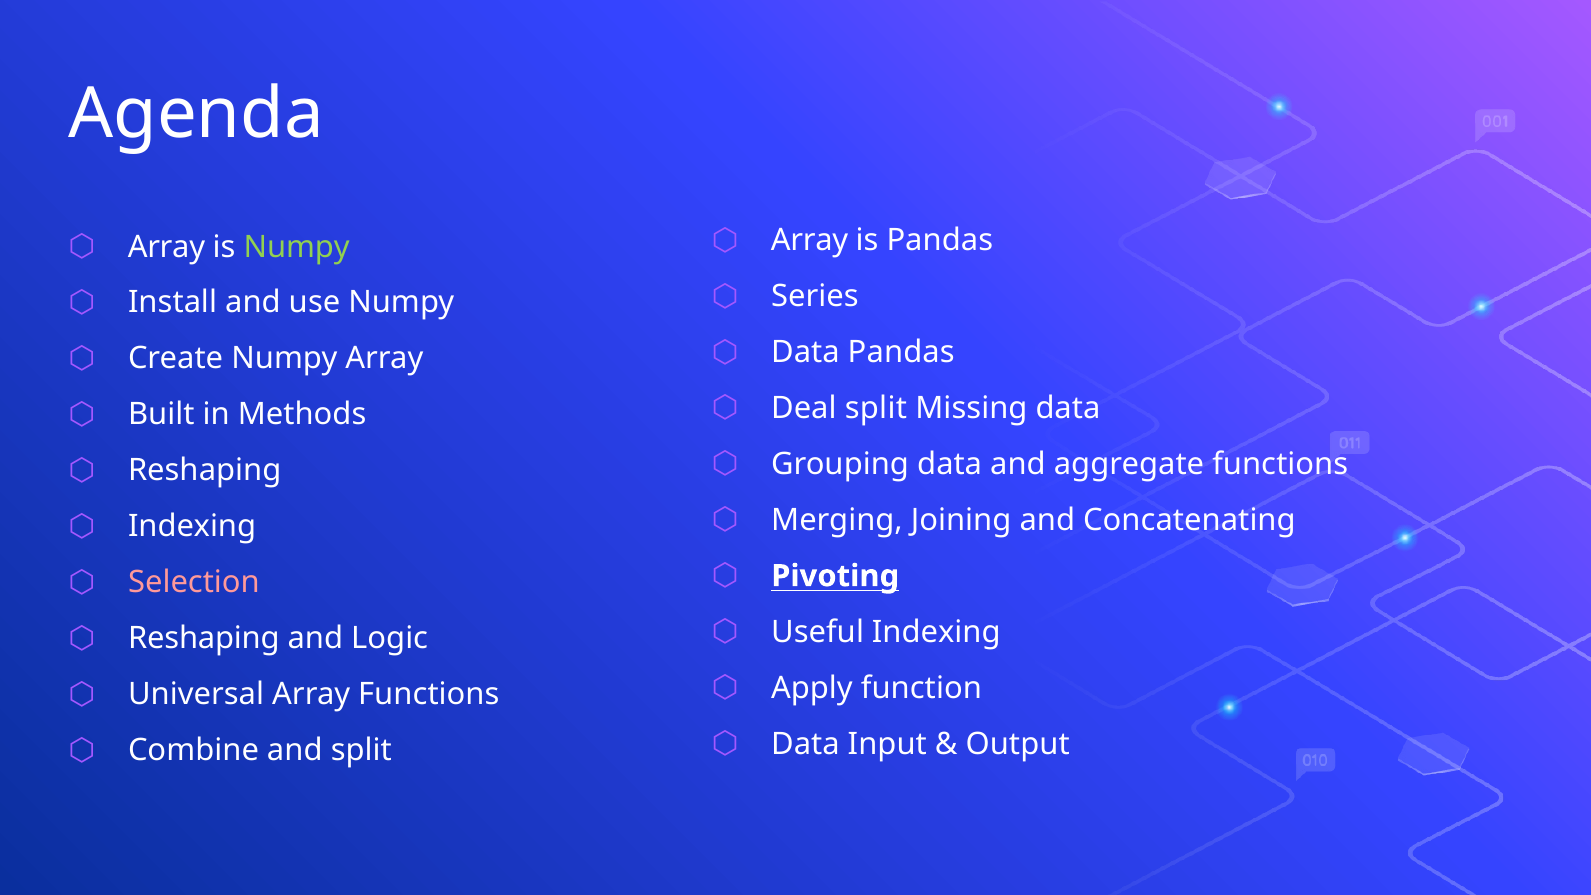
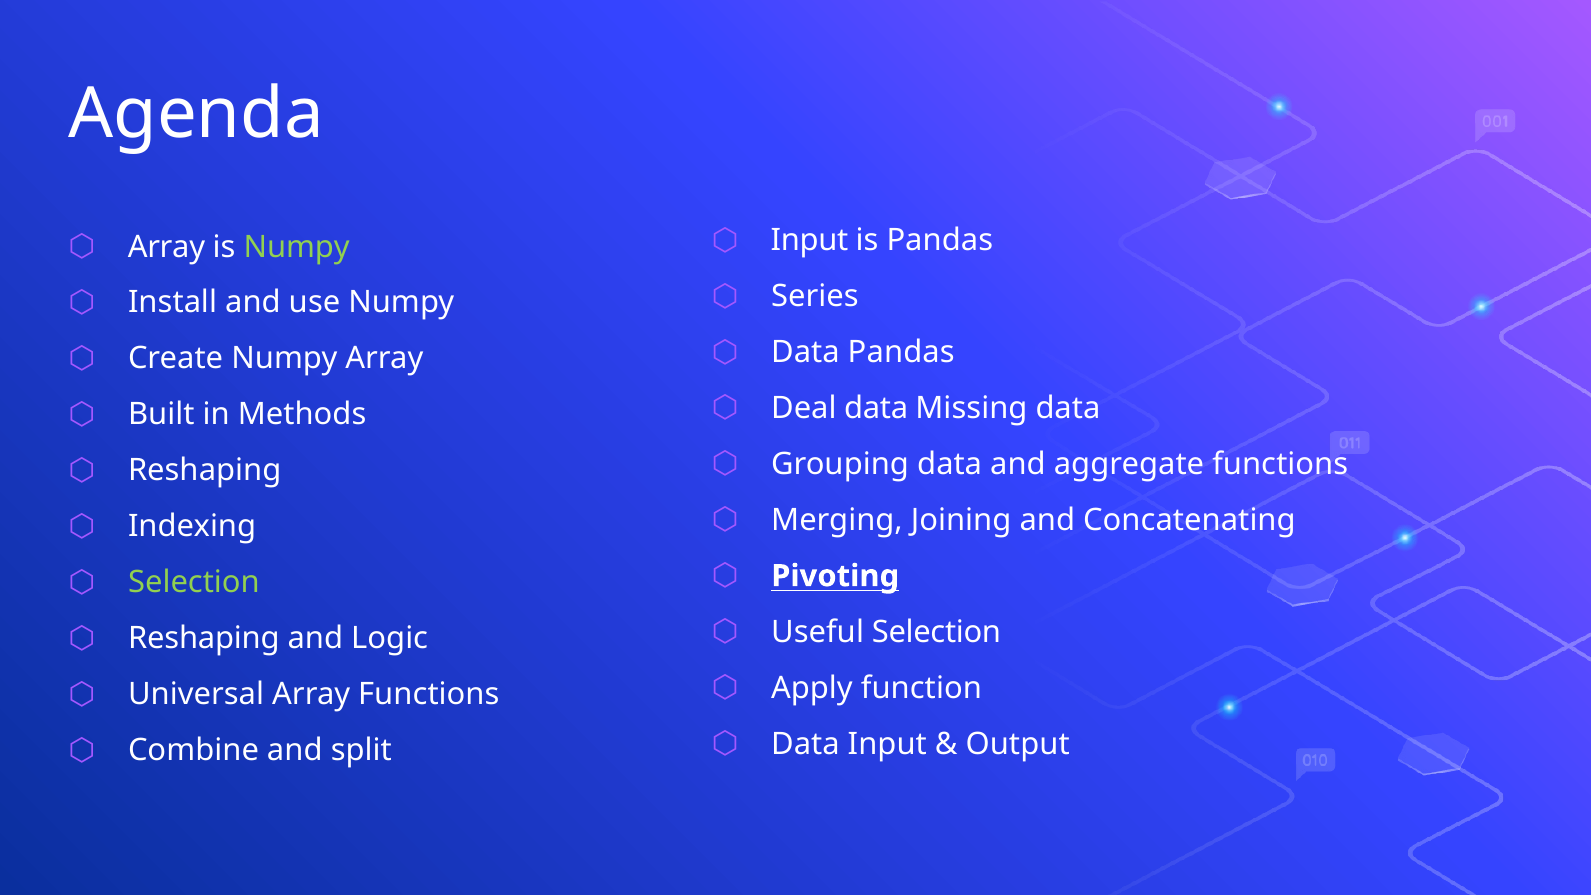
Array at (810, 240): Array -> Input
Deal split: split -> data
Selection at (194, 582) colour: pink -> light green
Useful Indexing: Indexing -> Selection
